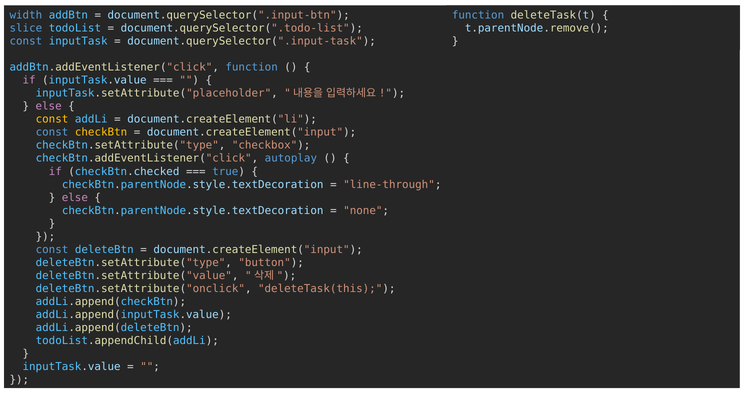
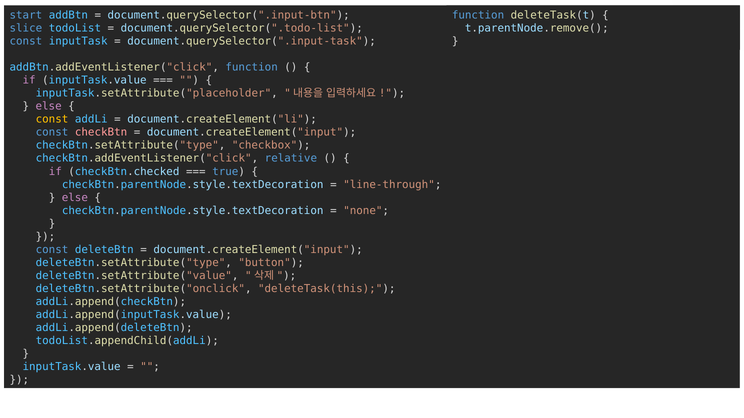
width: width -> start
checkBtn colour: yellow -> pink
autoplay: autoplay -> relative
